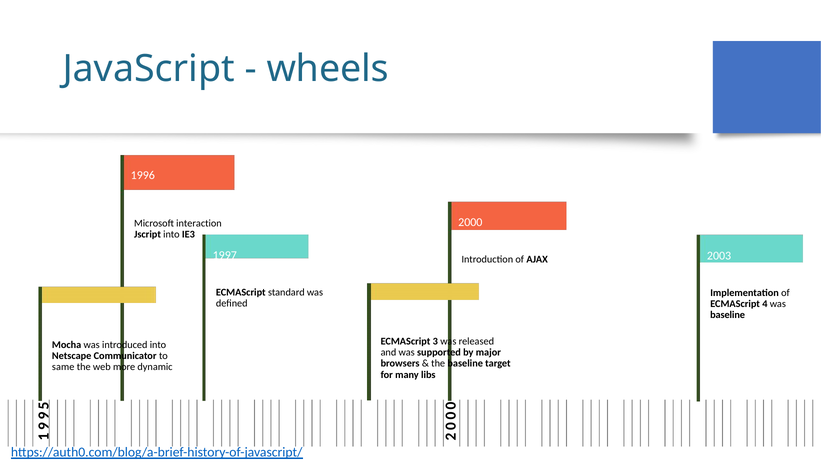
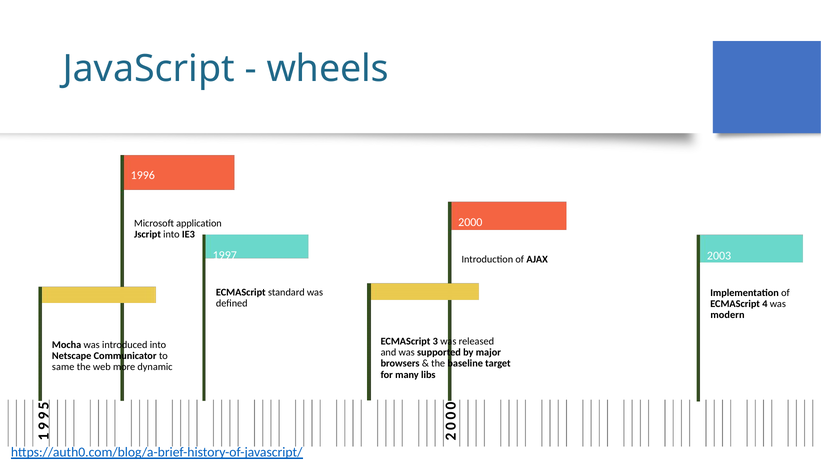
interaction: interaction -> application
baseline at (728, 315): baseline -> modern
